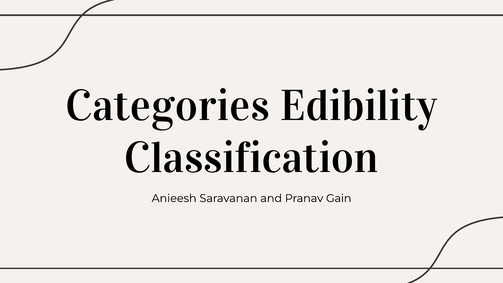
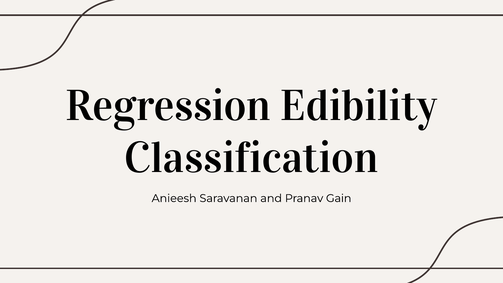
Categories: Categories -> Regression
